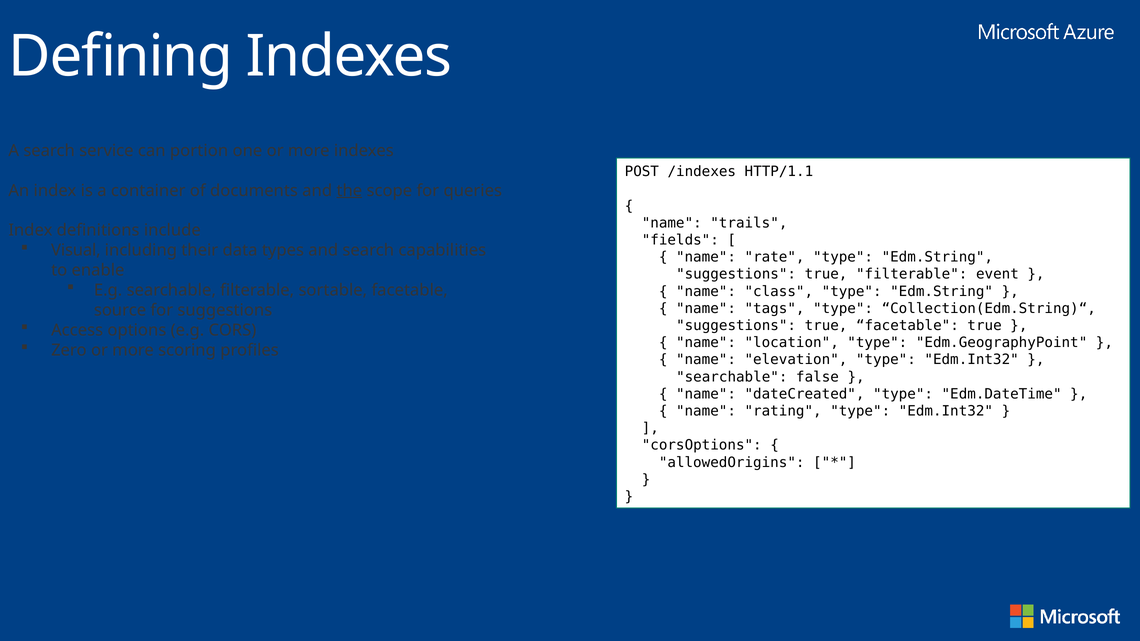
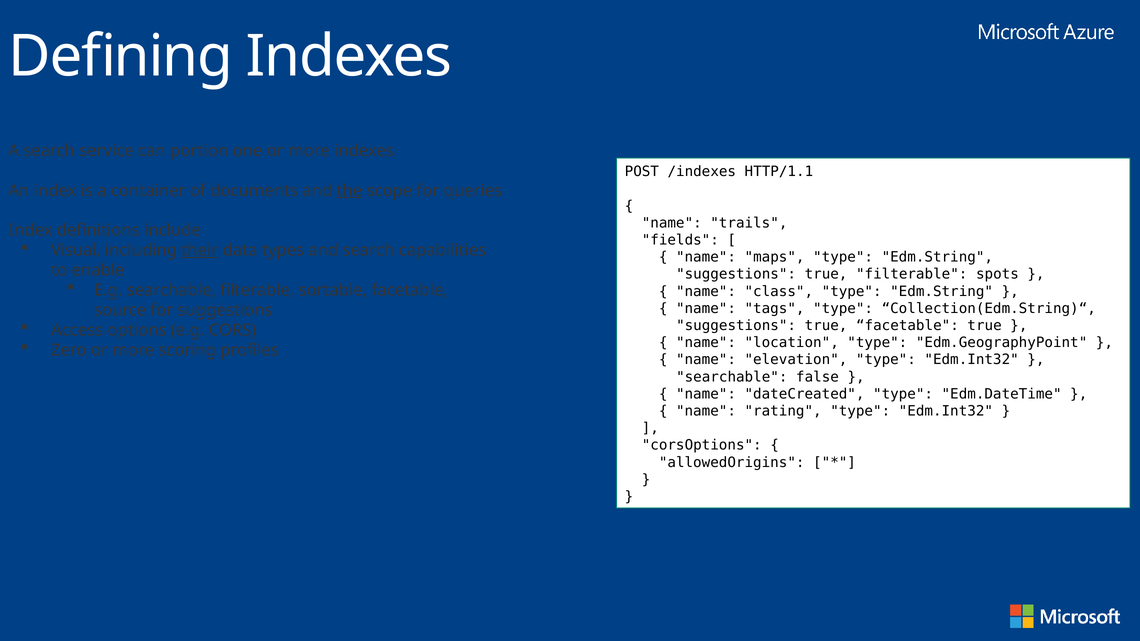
their underline: none -> present
rate: rate -> maps
event: event -> spots
